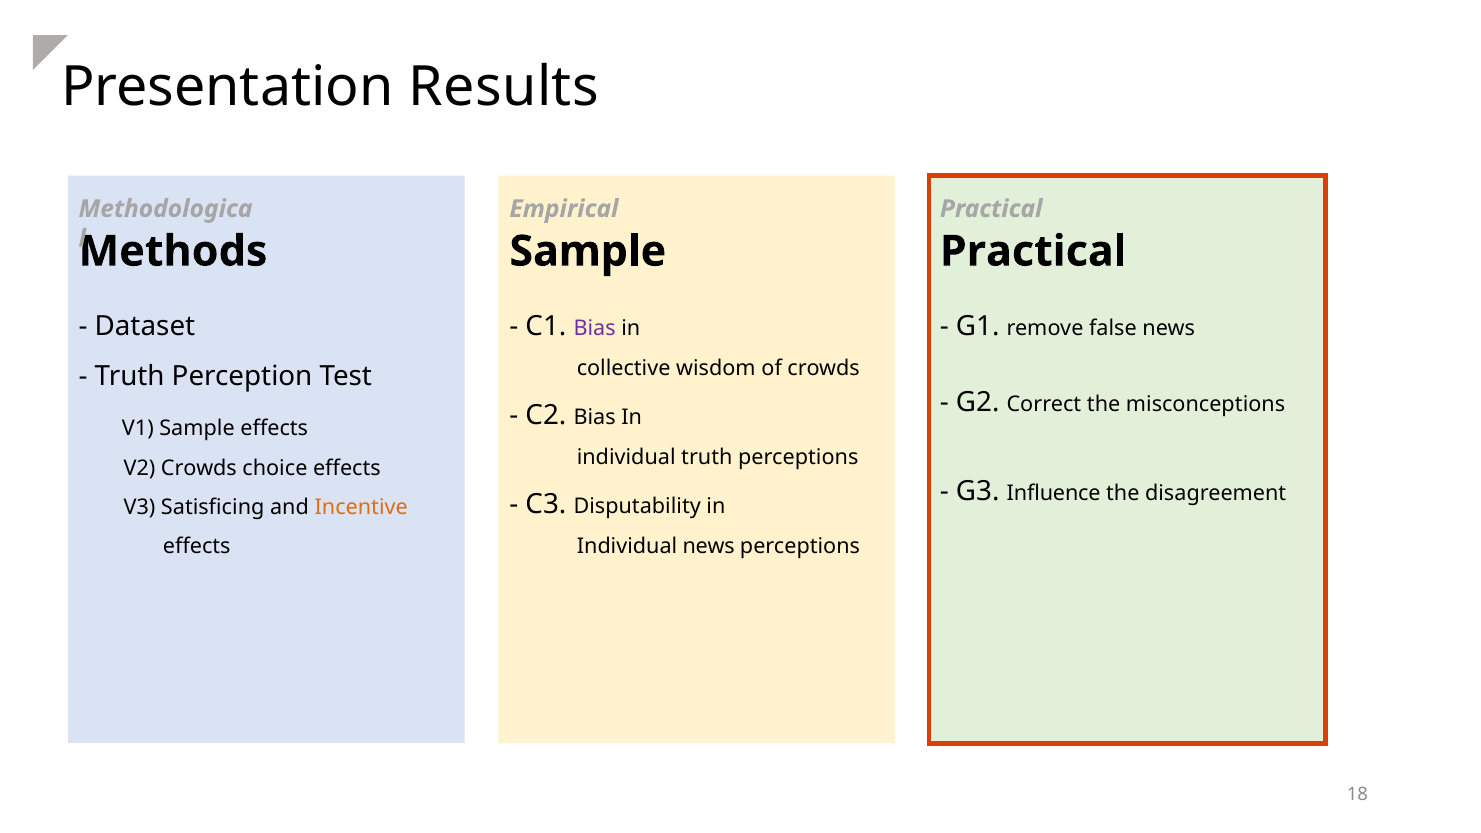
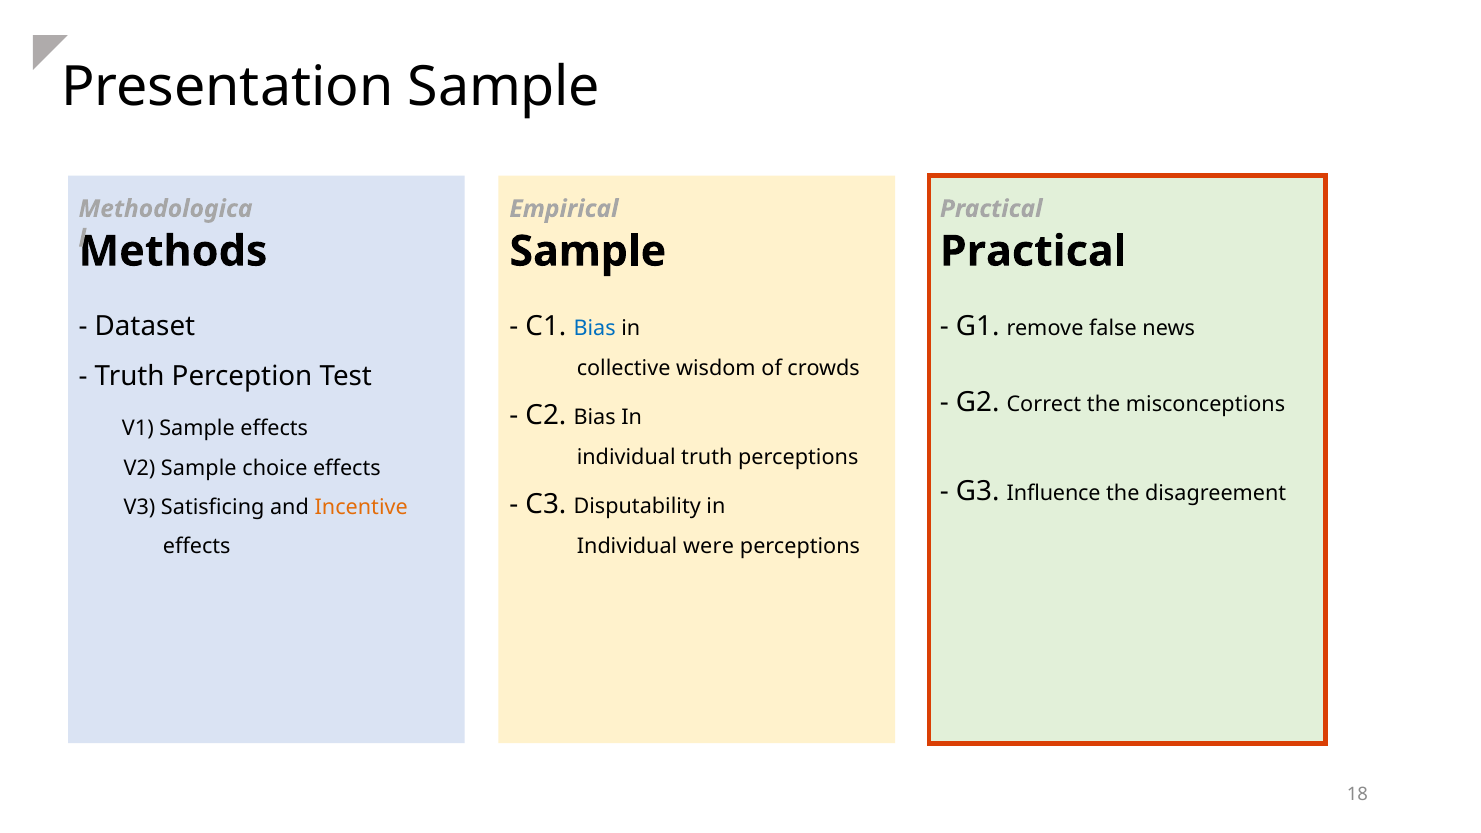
Presentation Results: Results -> Sample
Bias at (595, 328) colour: purple -> blue
V2 Crowds: Crowds -> Sample
Individual news: news -> were
